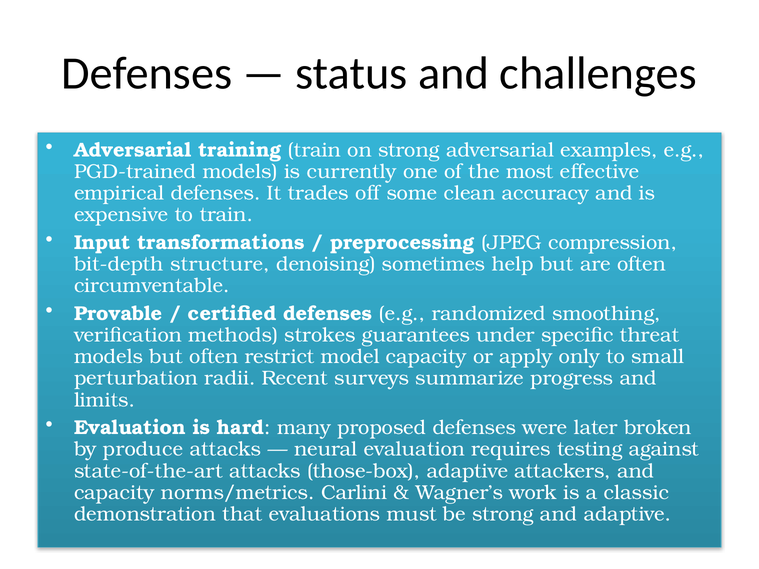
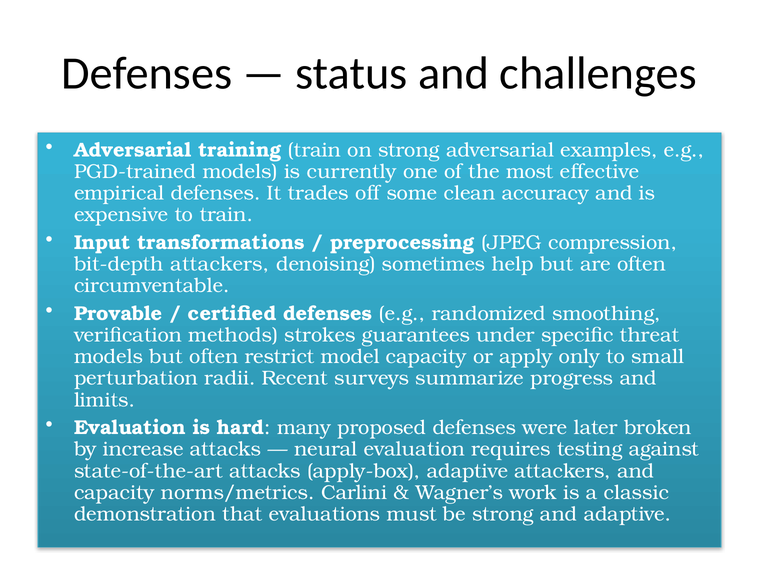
bit-depth structure: structure -> attackers
produce: produce -> increase
those-box: those-box -> apply-box
